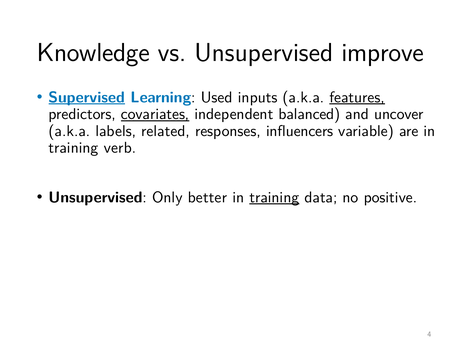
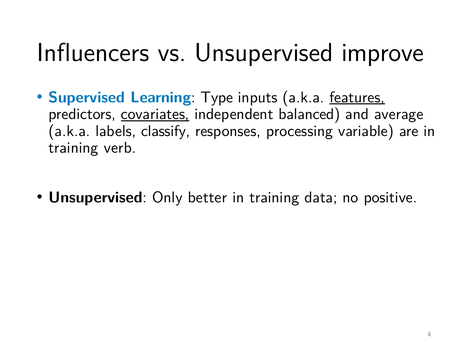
Knowledge: Knowledge -> Influencers
Supervised underline: present -> none
Used: Used -> Type
uncover: uncover -> average
related: related -> classify
influencers: influencers -> processing
training at (274, 197) underline: present -> none
